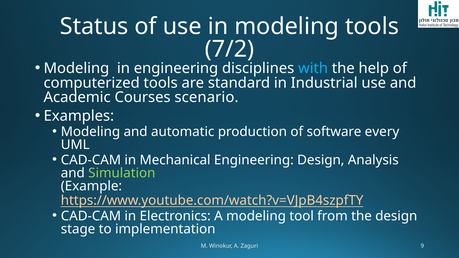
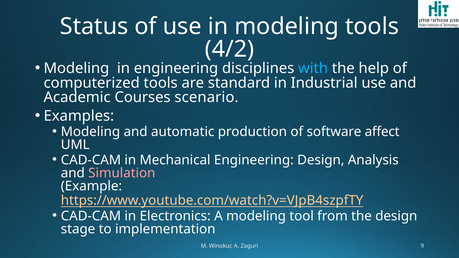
7/2: 7/2 -> 4/2
every: every -> affect
Simulation colour: light green -> pink
